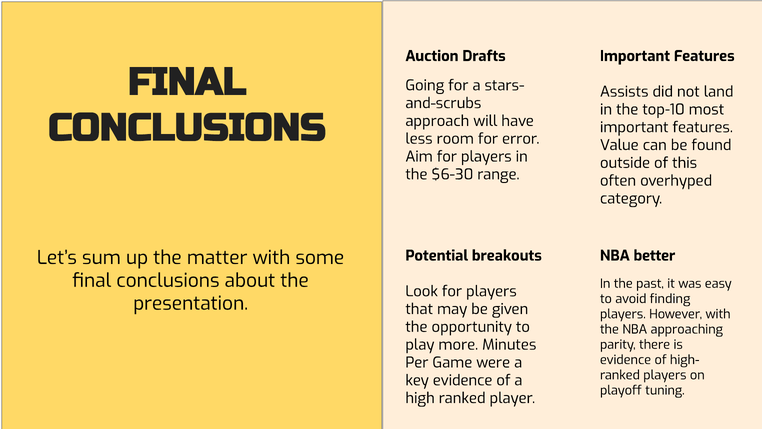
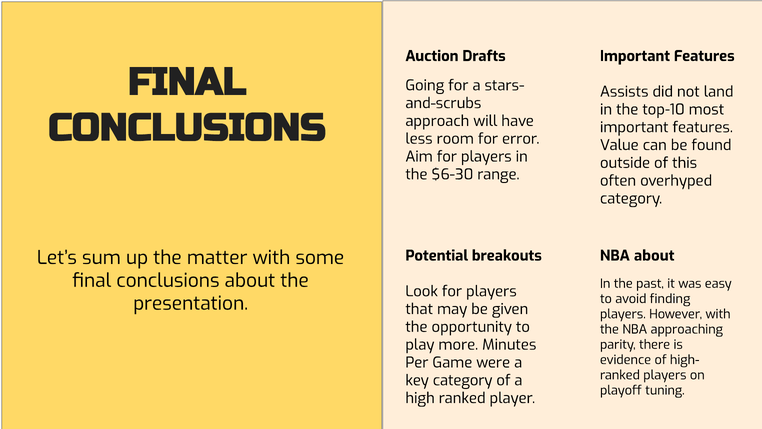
NBA better: better -> about
key evidence: evidence -> category
